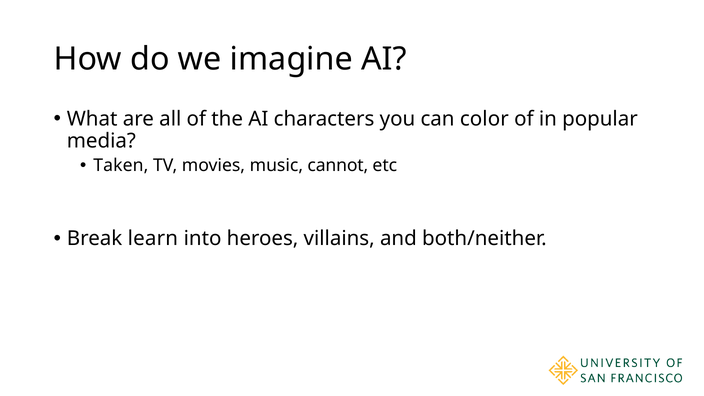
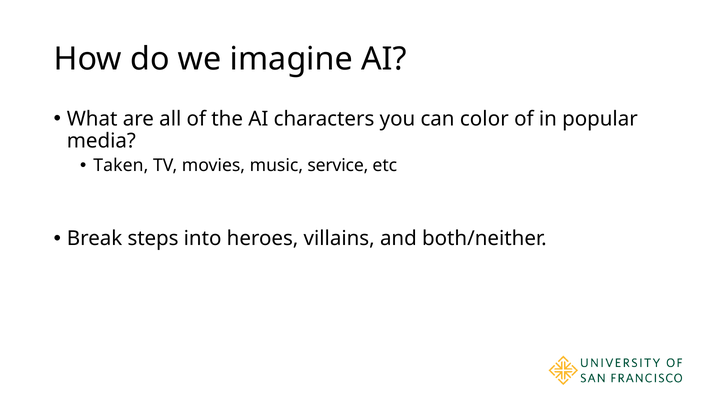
cannot: cannot -> service
learn: learn -> steps
